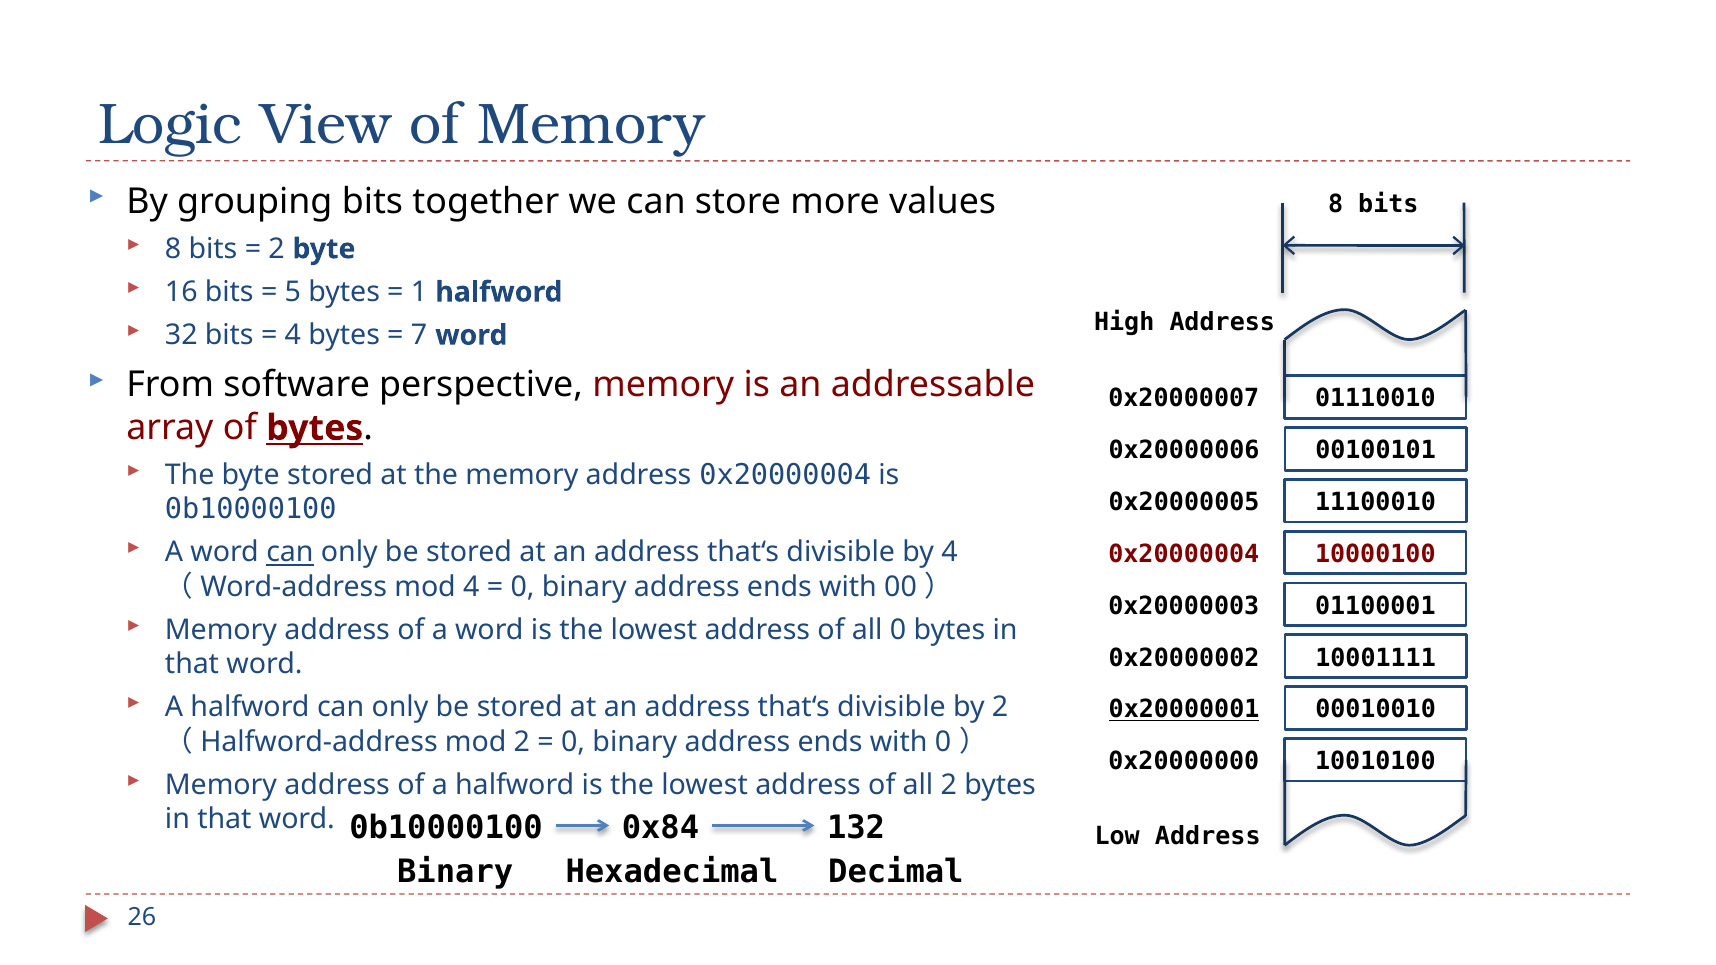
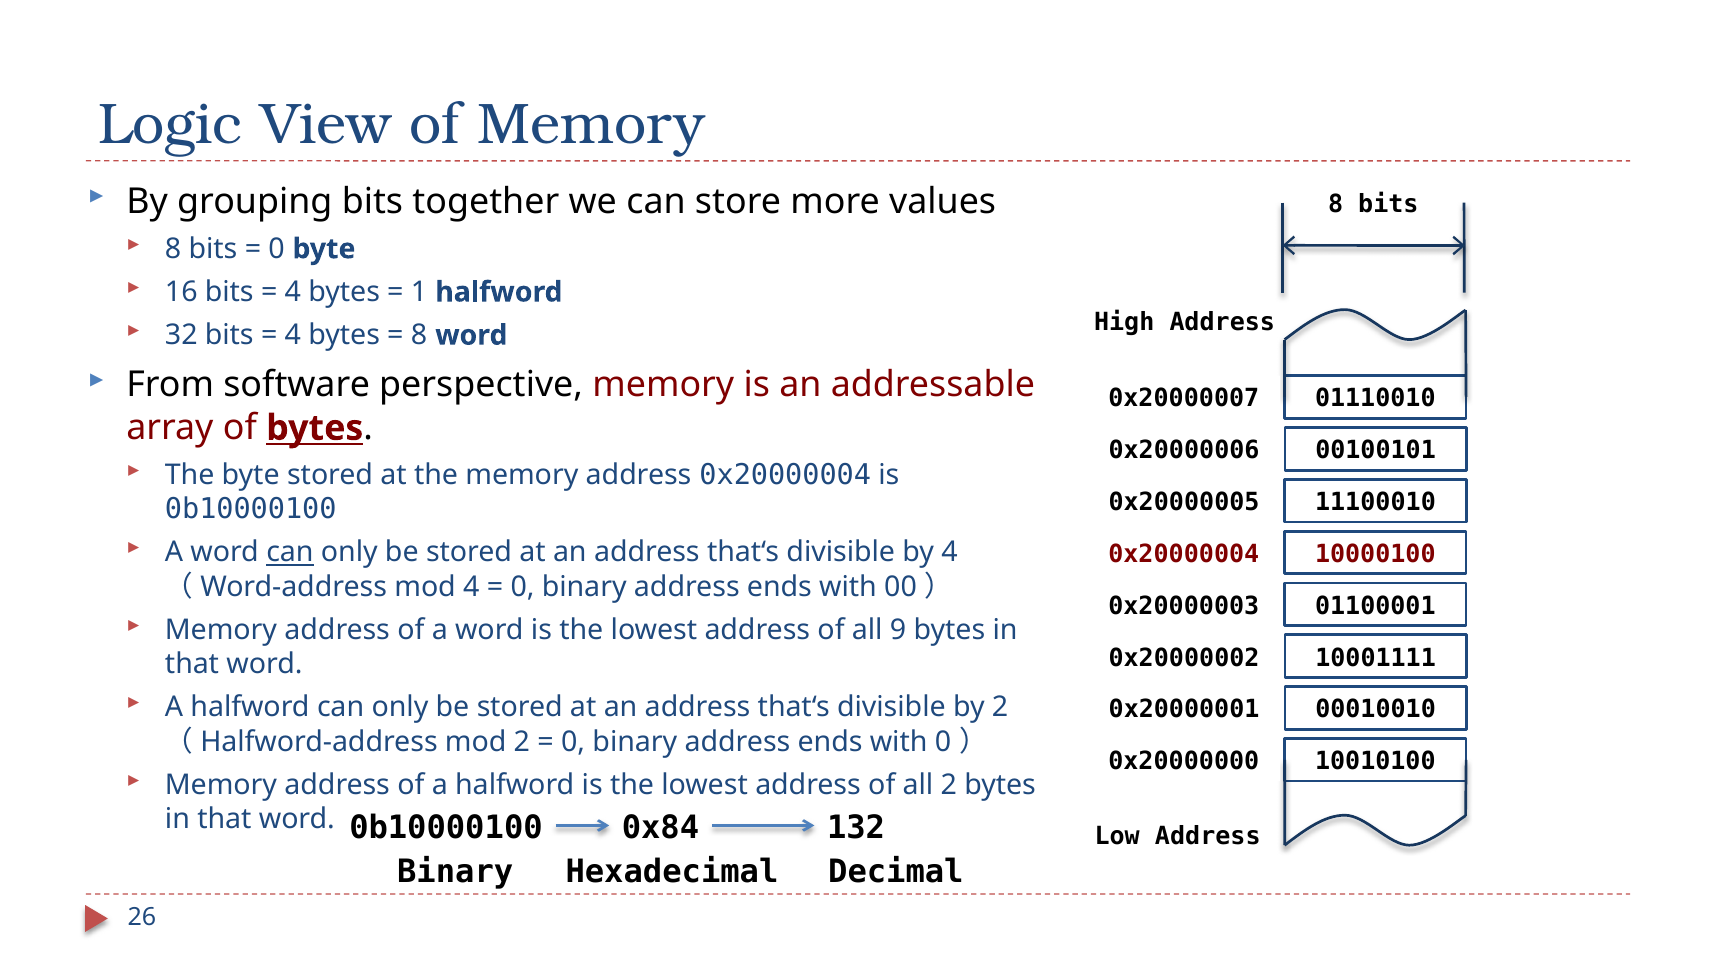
2 at (277, 249): 2 -> 0
5 at (293, 292): 5 -> 4
7 at (419, 335): 7 -> 8
all 0: 0 -> 9
0x20000001 underline: present -> none
